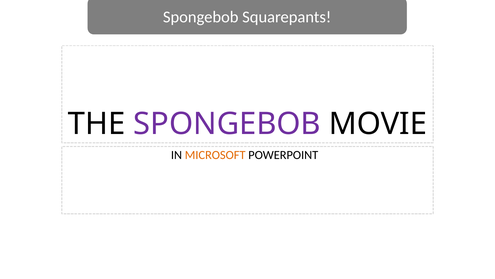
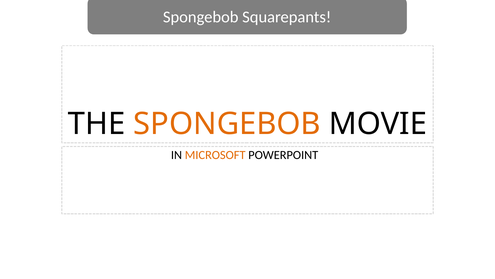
SPONGEBOB at (227, 124) colour: purple -> orange
